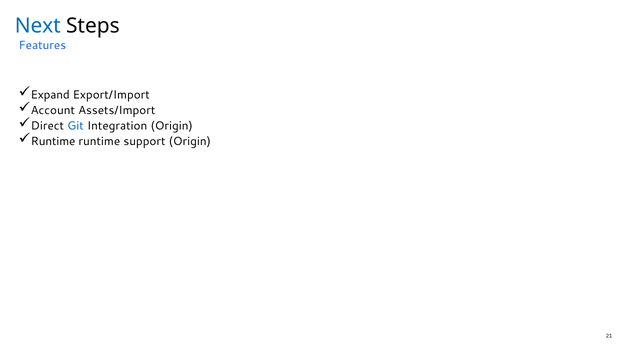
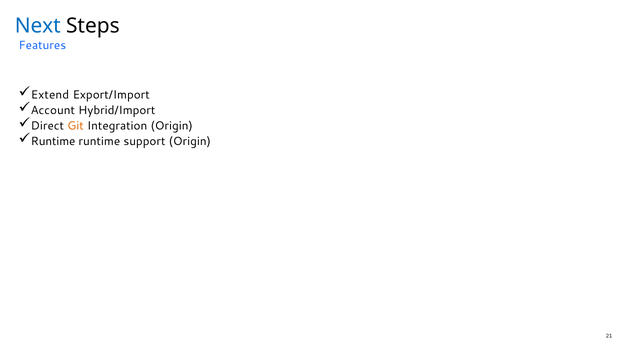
Expand: Expand -> Extend
Assets/Import: Assets/Import -> Hybrid/Import
Git colour: blue -> orange
